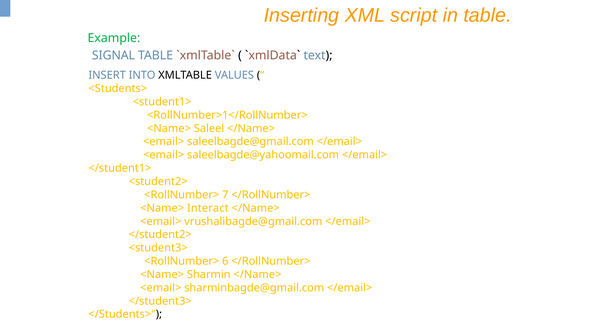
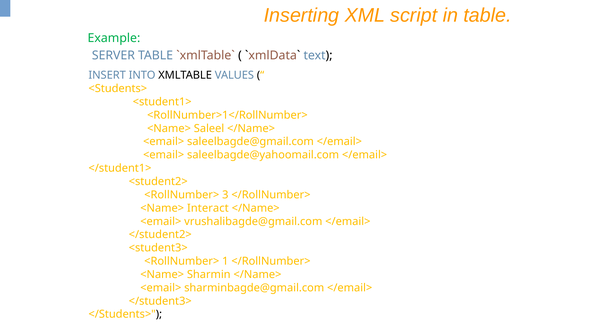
SIGNAL: SIGNAL -> SERVER
7: 7 -> 3
6: 6 -> 1
